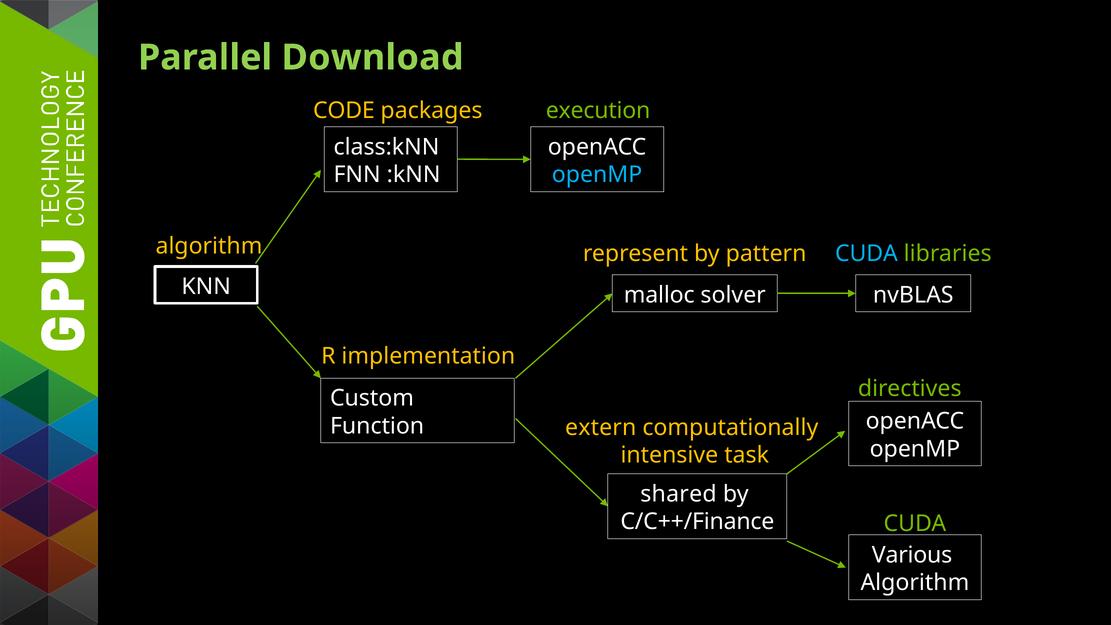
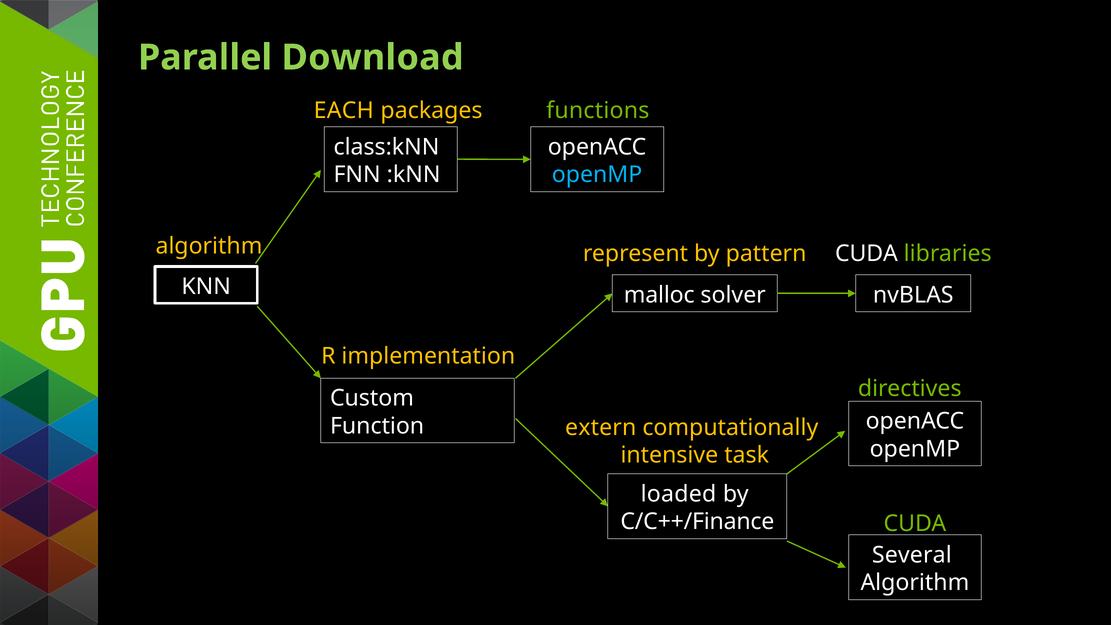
CODE: CODE -> EACH
execution: execution -> functions
CUDA at (866, 254) colour: light blue -> white
shared: shared -> loaded
Various: Various -> Several
